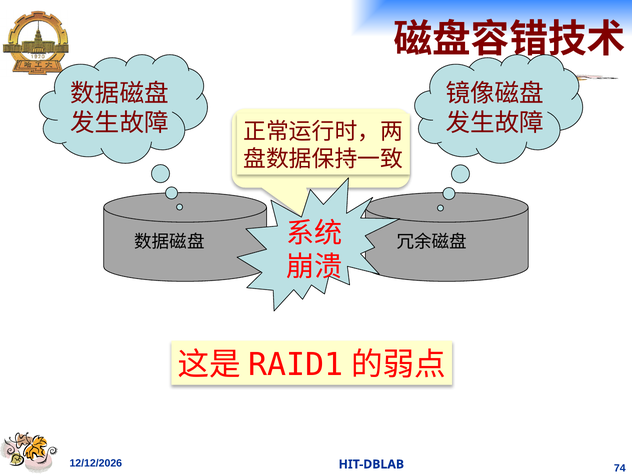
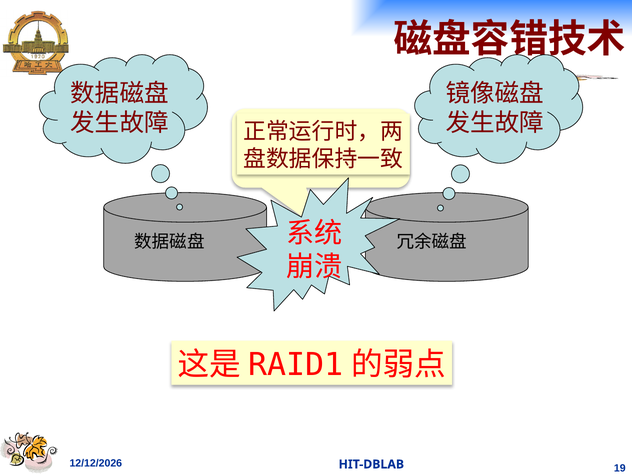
74: 74 -> 19
